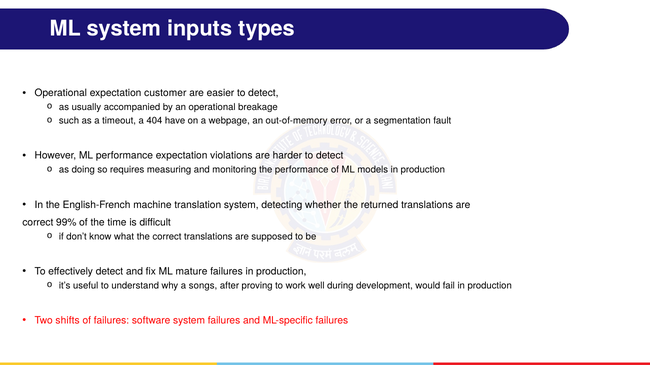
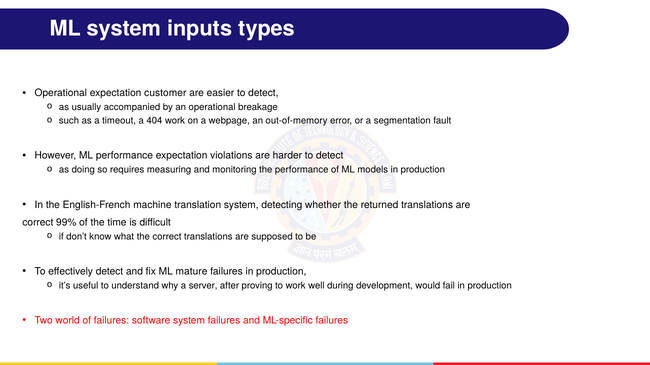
404 have: have -> work
songs: songs -> server
shifts: shifts -> world
